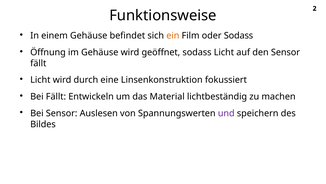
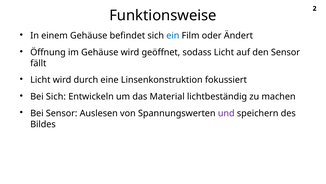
ein colour: orange -> blue
oder Sodass: Sodass -> Ändert
Bei Fällt: Fällt -> Sich
